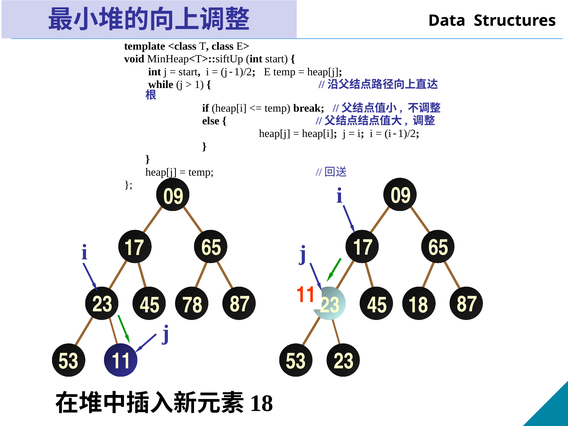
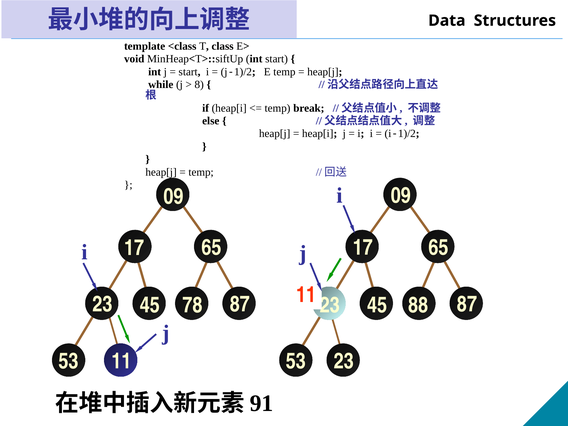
1: 1 -> 8
78 18: 18 -> 88
18 at (262, 403): 18 -> 91
